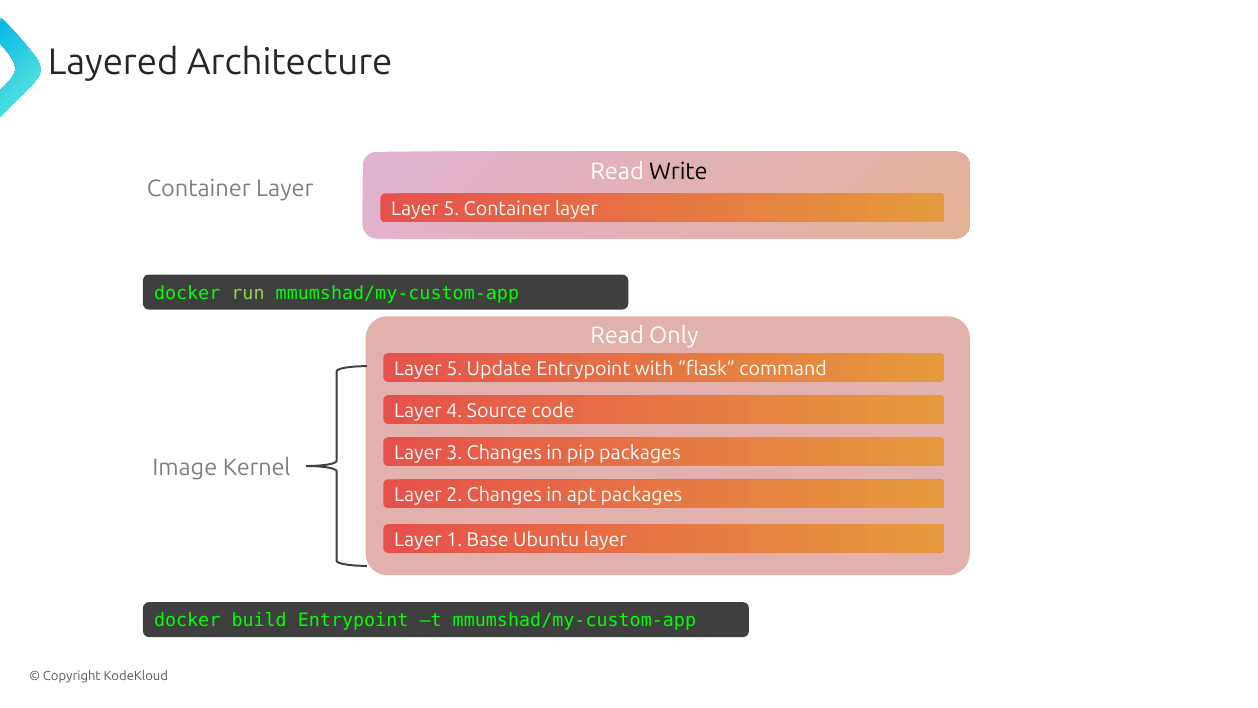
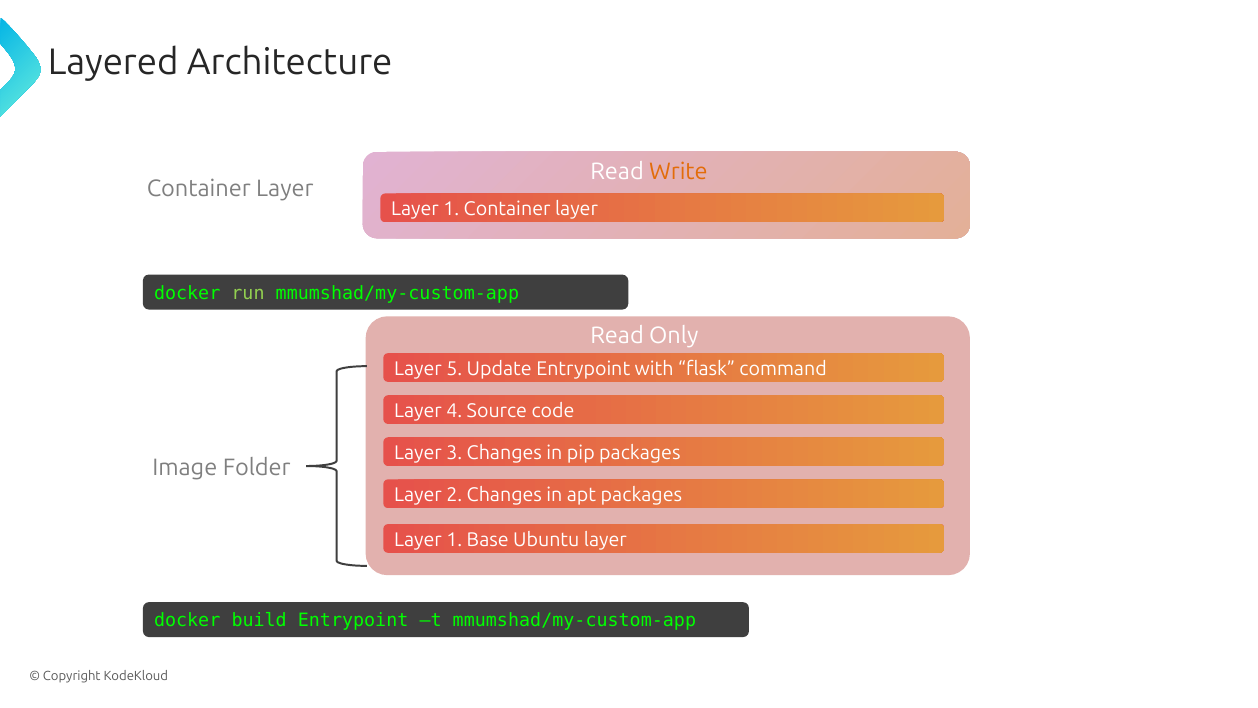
Write colour: black -> orange
5 at (451, 209): 5 -> 1
Kernel: Kernel -> Folder
